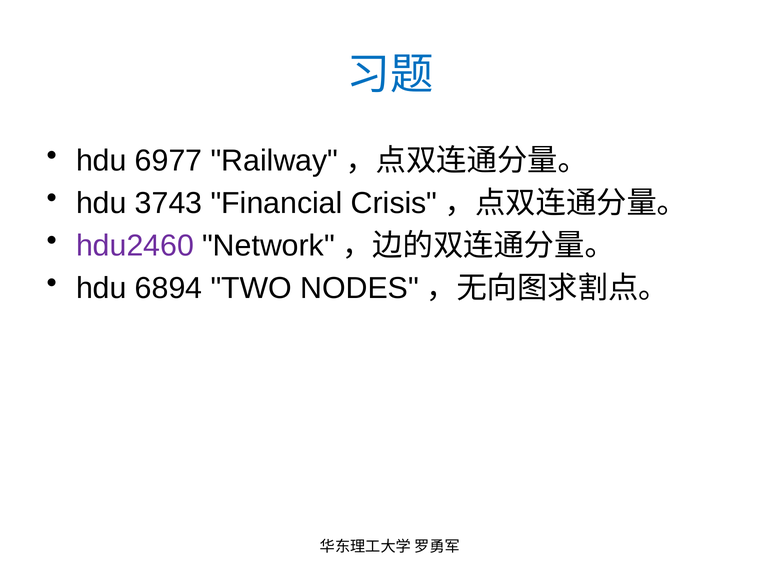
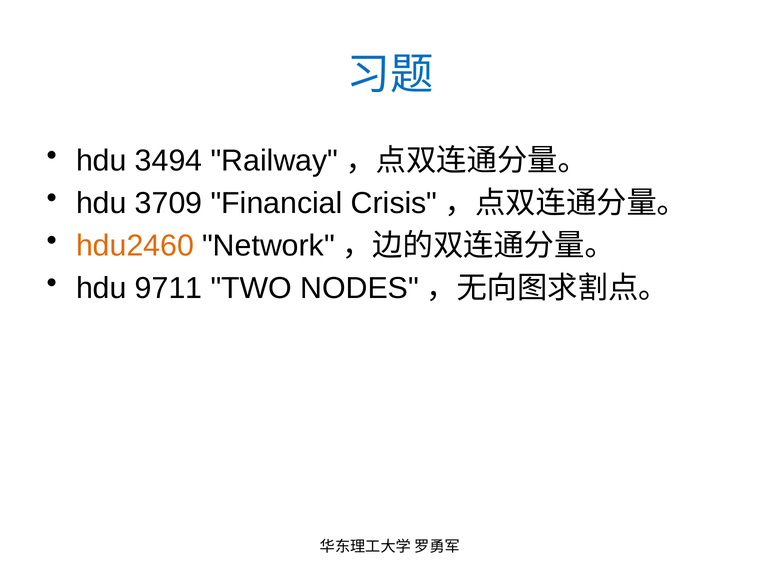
6977: 6977 -> 3494
3743: 3743 -> 3709
hdu2460 colour: purple -> orange
6894: 6894 -> 9711
